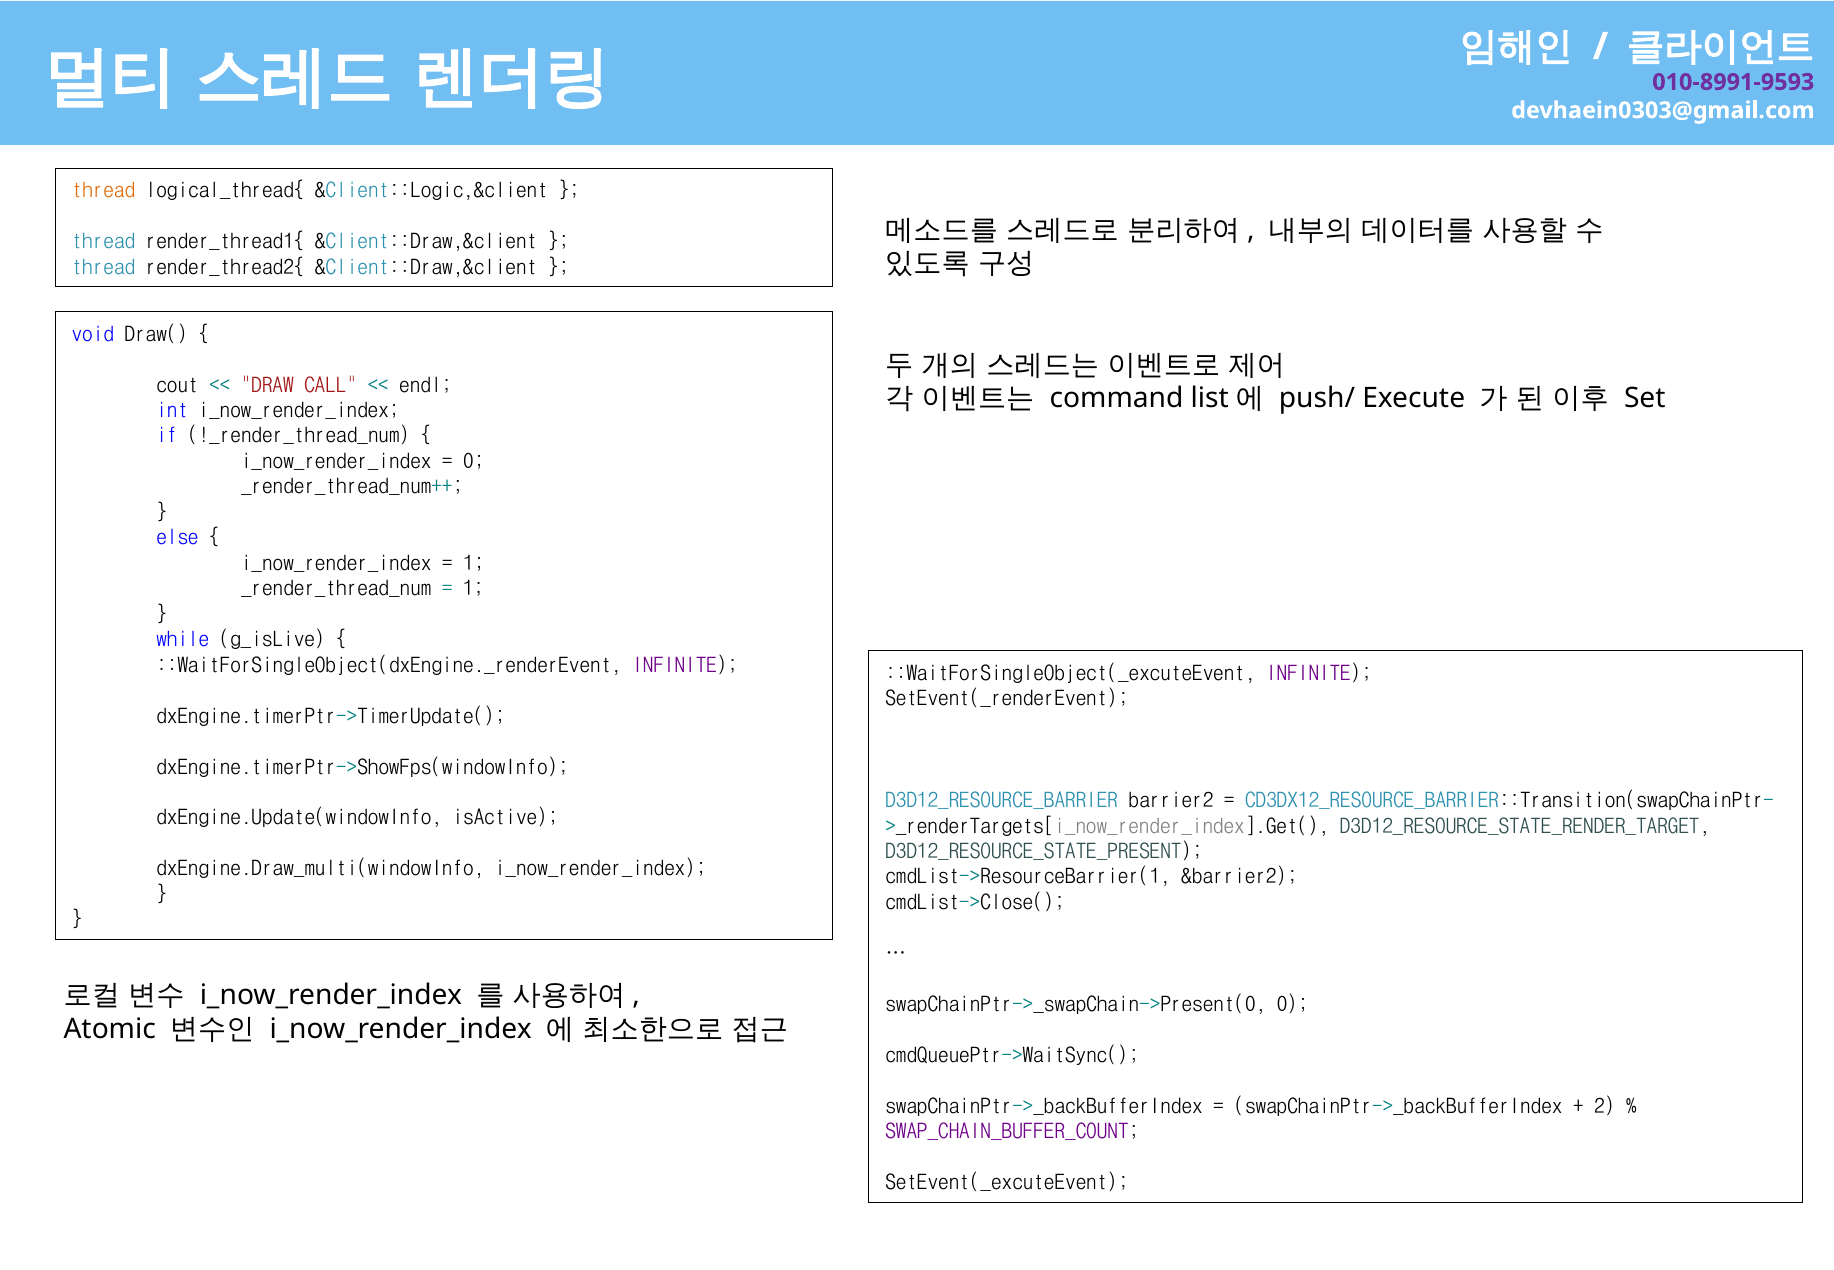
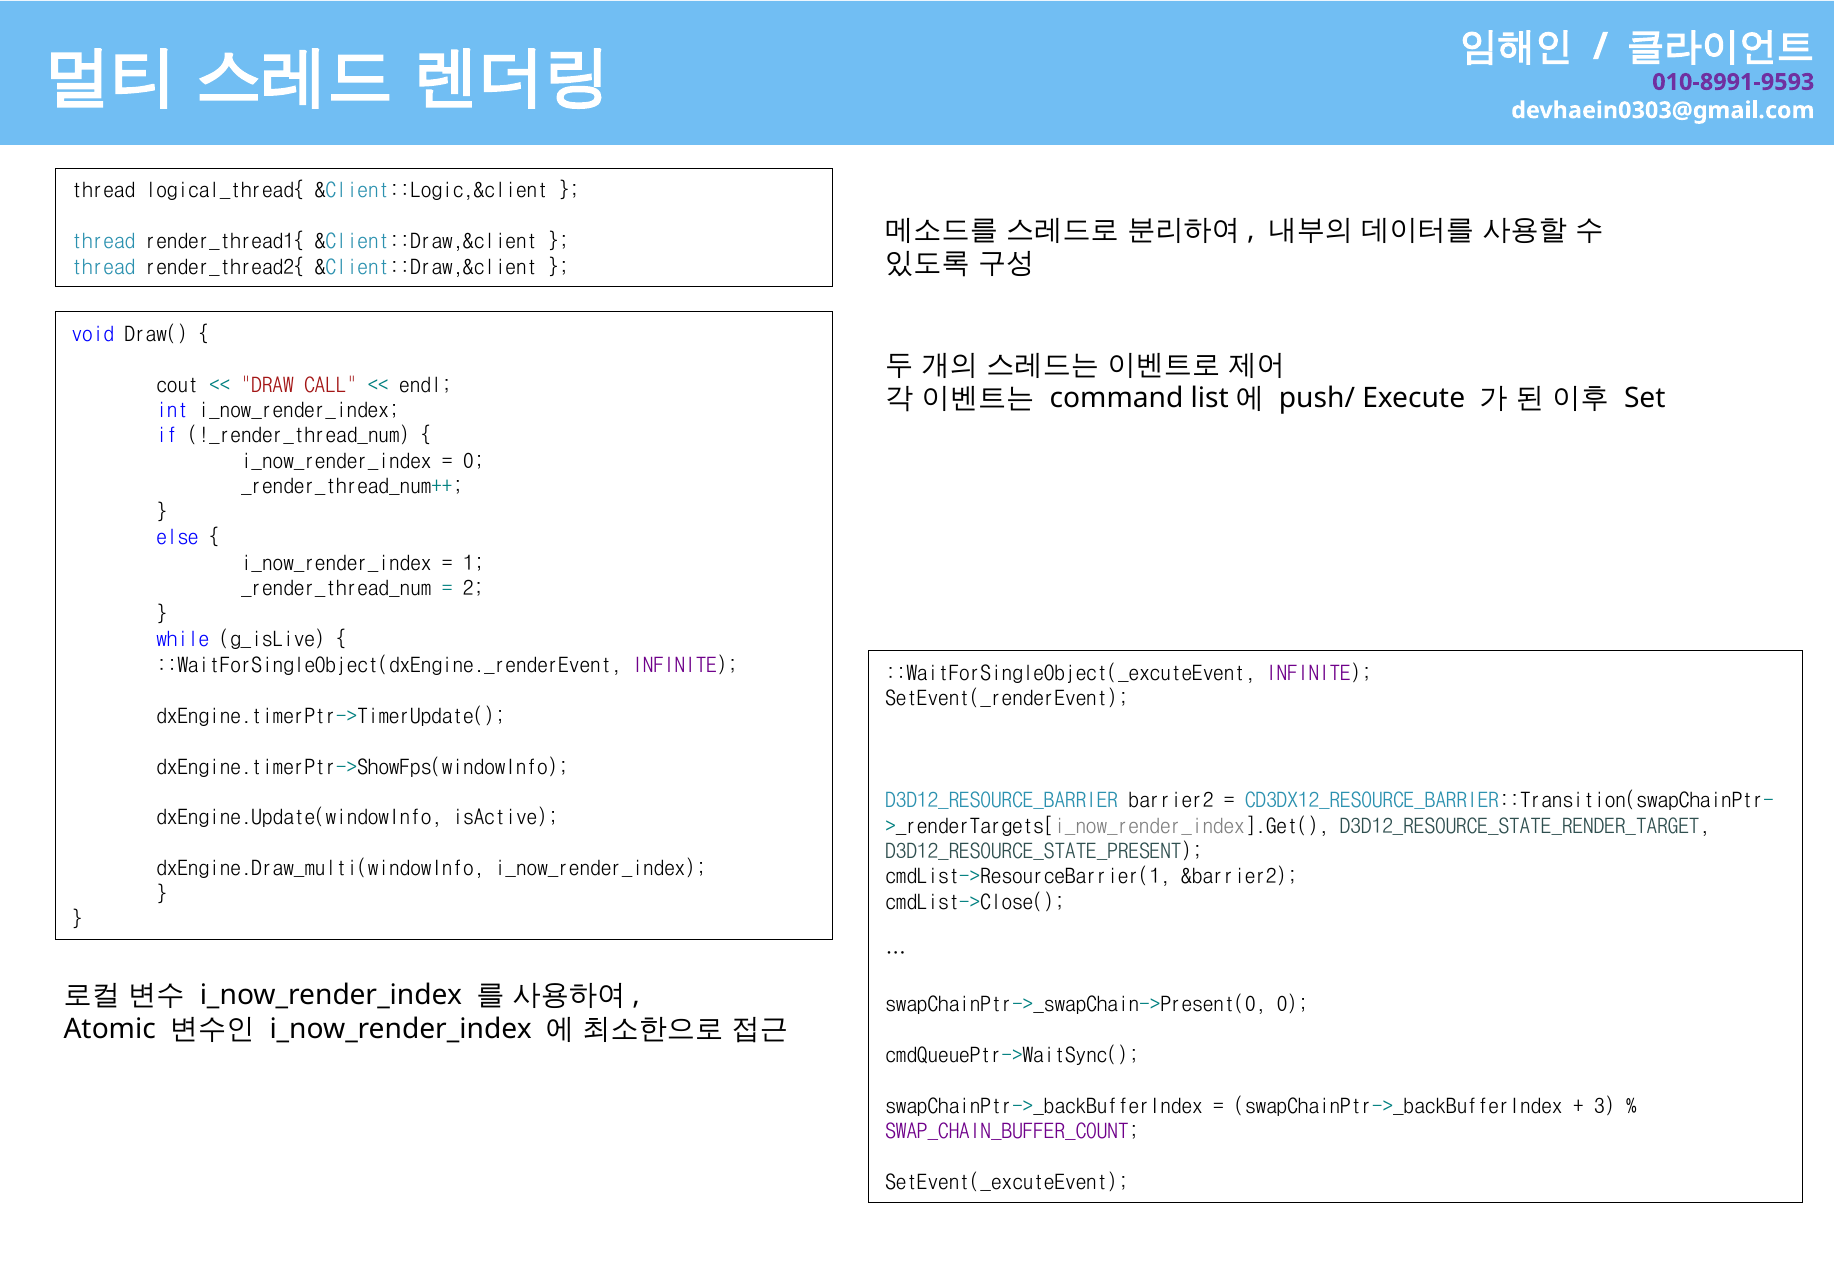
thread at (103, 191) colour: orange -> black
1 at (473, 589): 1 -> 2
2: 2 -> 3
